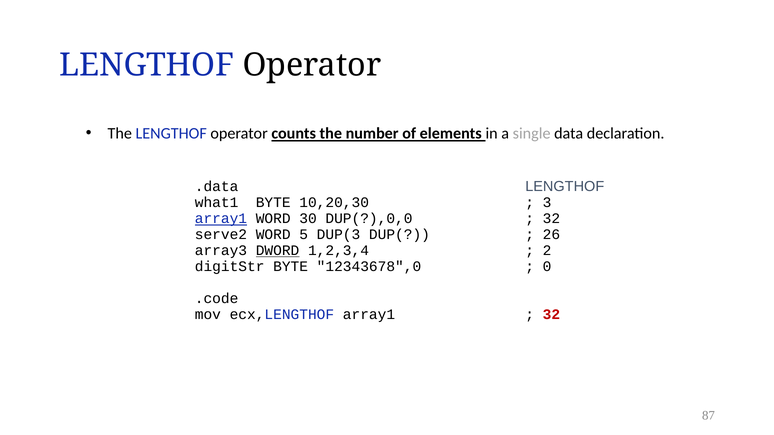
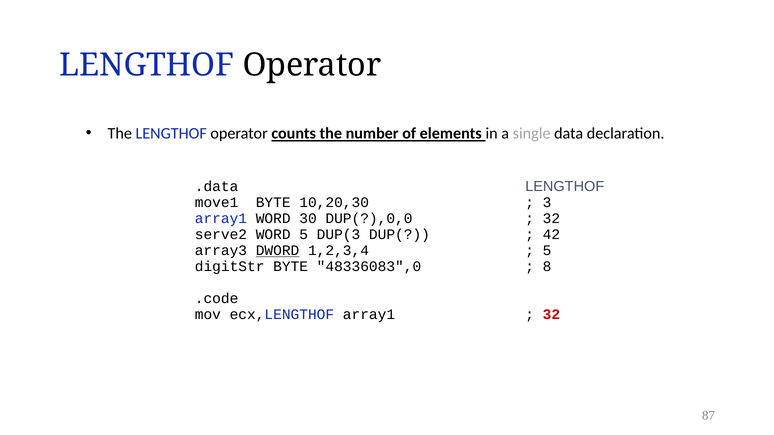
what1: what1 -> move1
array1 at (221, 219) underline: present -> none
26: 26 -> 42
2 at (547, 251): 2 -> 5
12343678",0: 12343678",0 -> 48336083",0
0: 0 -> 8
